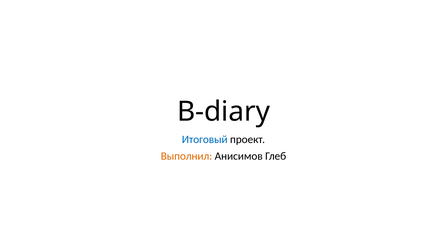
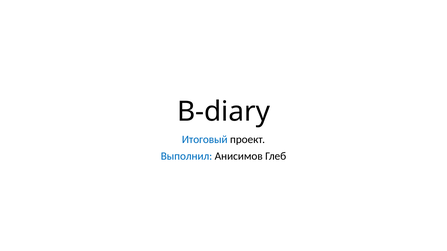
Выполнил colour: orange -> blue
